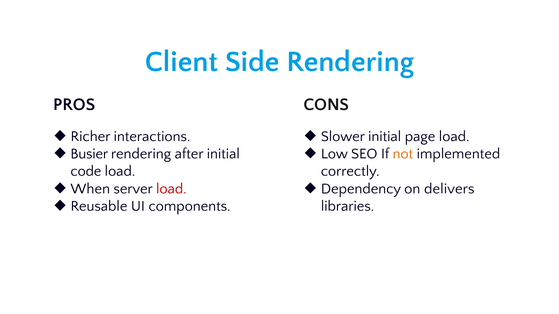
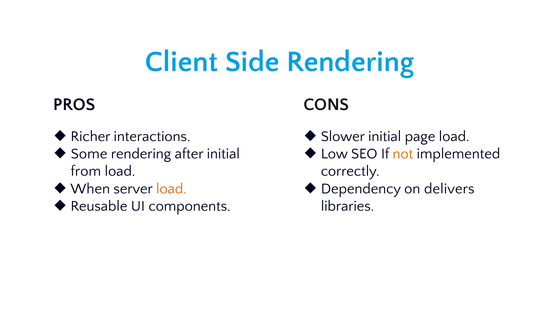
Busier: Busier -> Some
code: code -> from
load at (171, 189) colour: red -> orange
